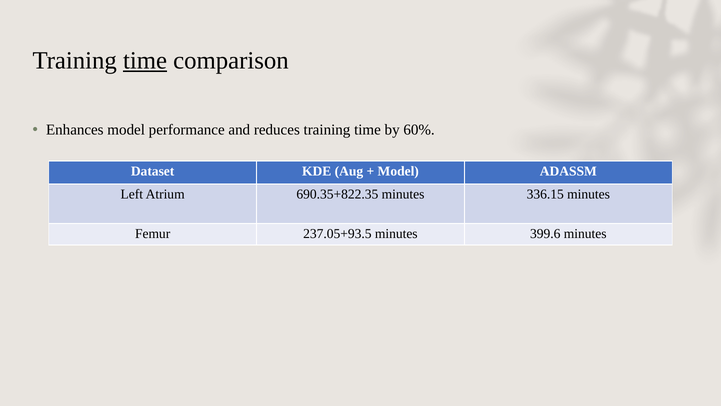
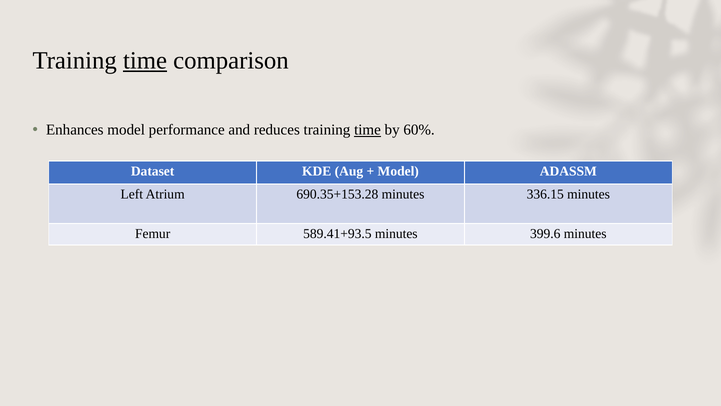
time at (367, 130) underline: none -> present
690.35+822.35: 690.35+822.35 -> 690.35+153.28
237.05+93.5: 237.05+93.5 -> 589.41+93.5
